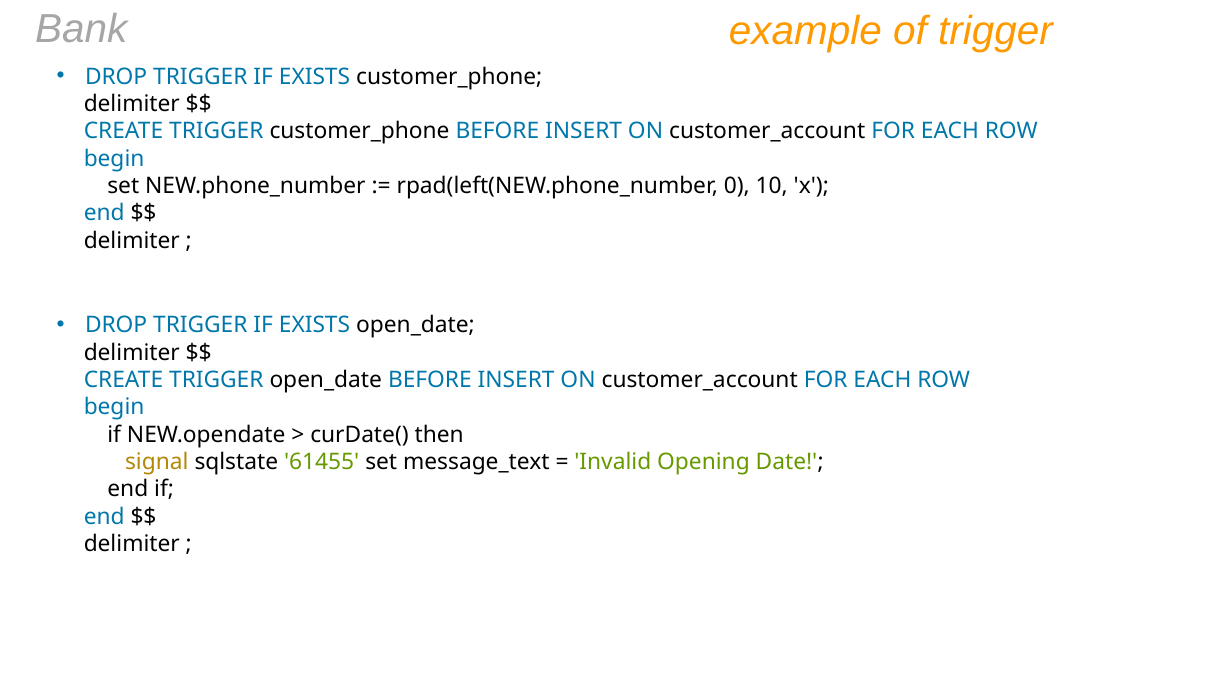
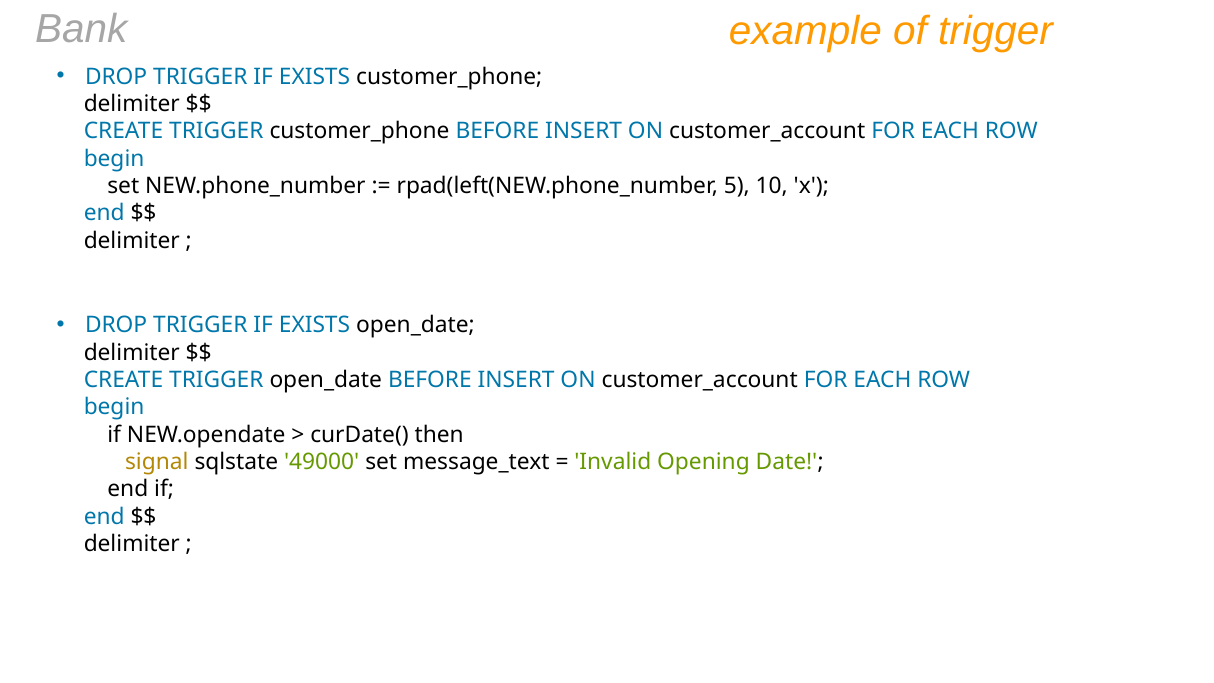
0: 0 -> 5
61455: 61455 -> 49000
